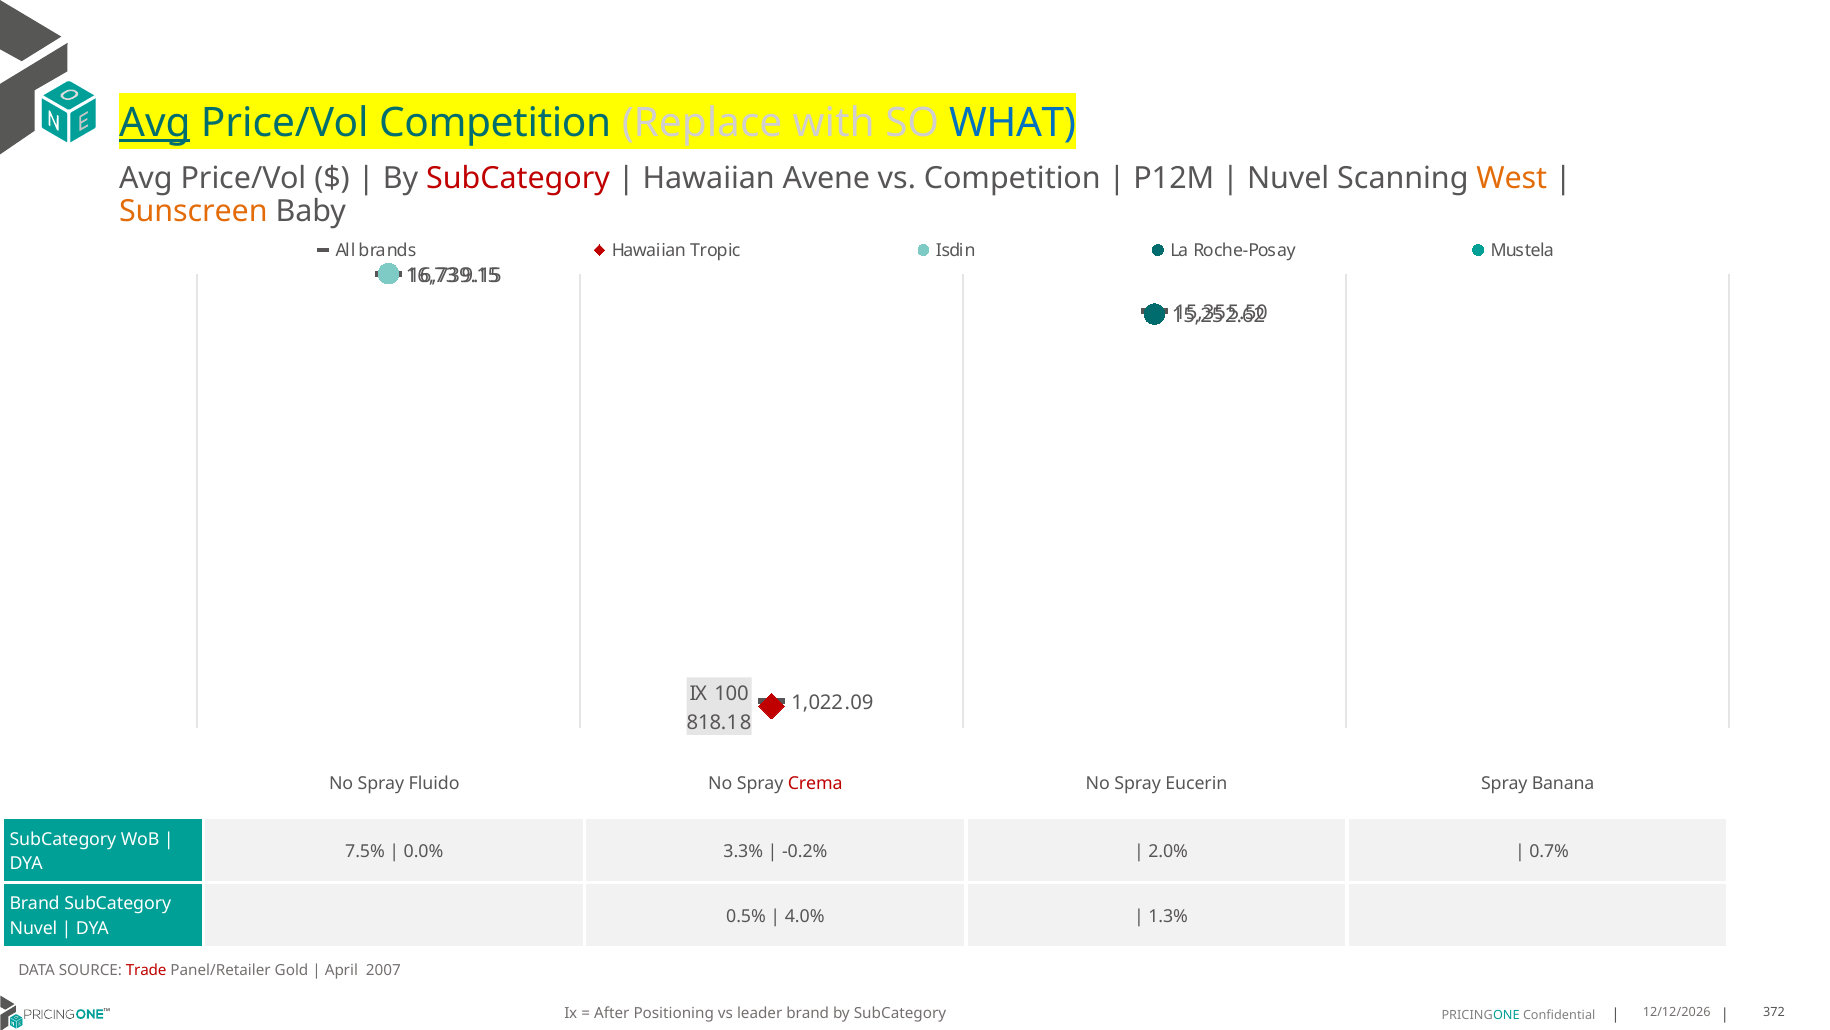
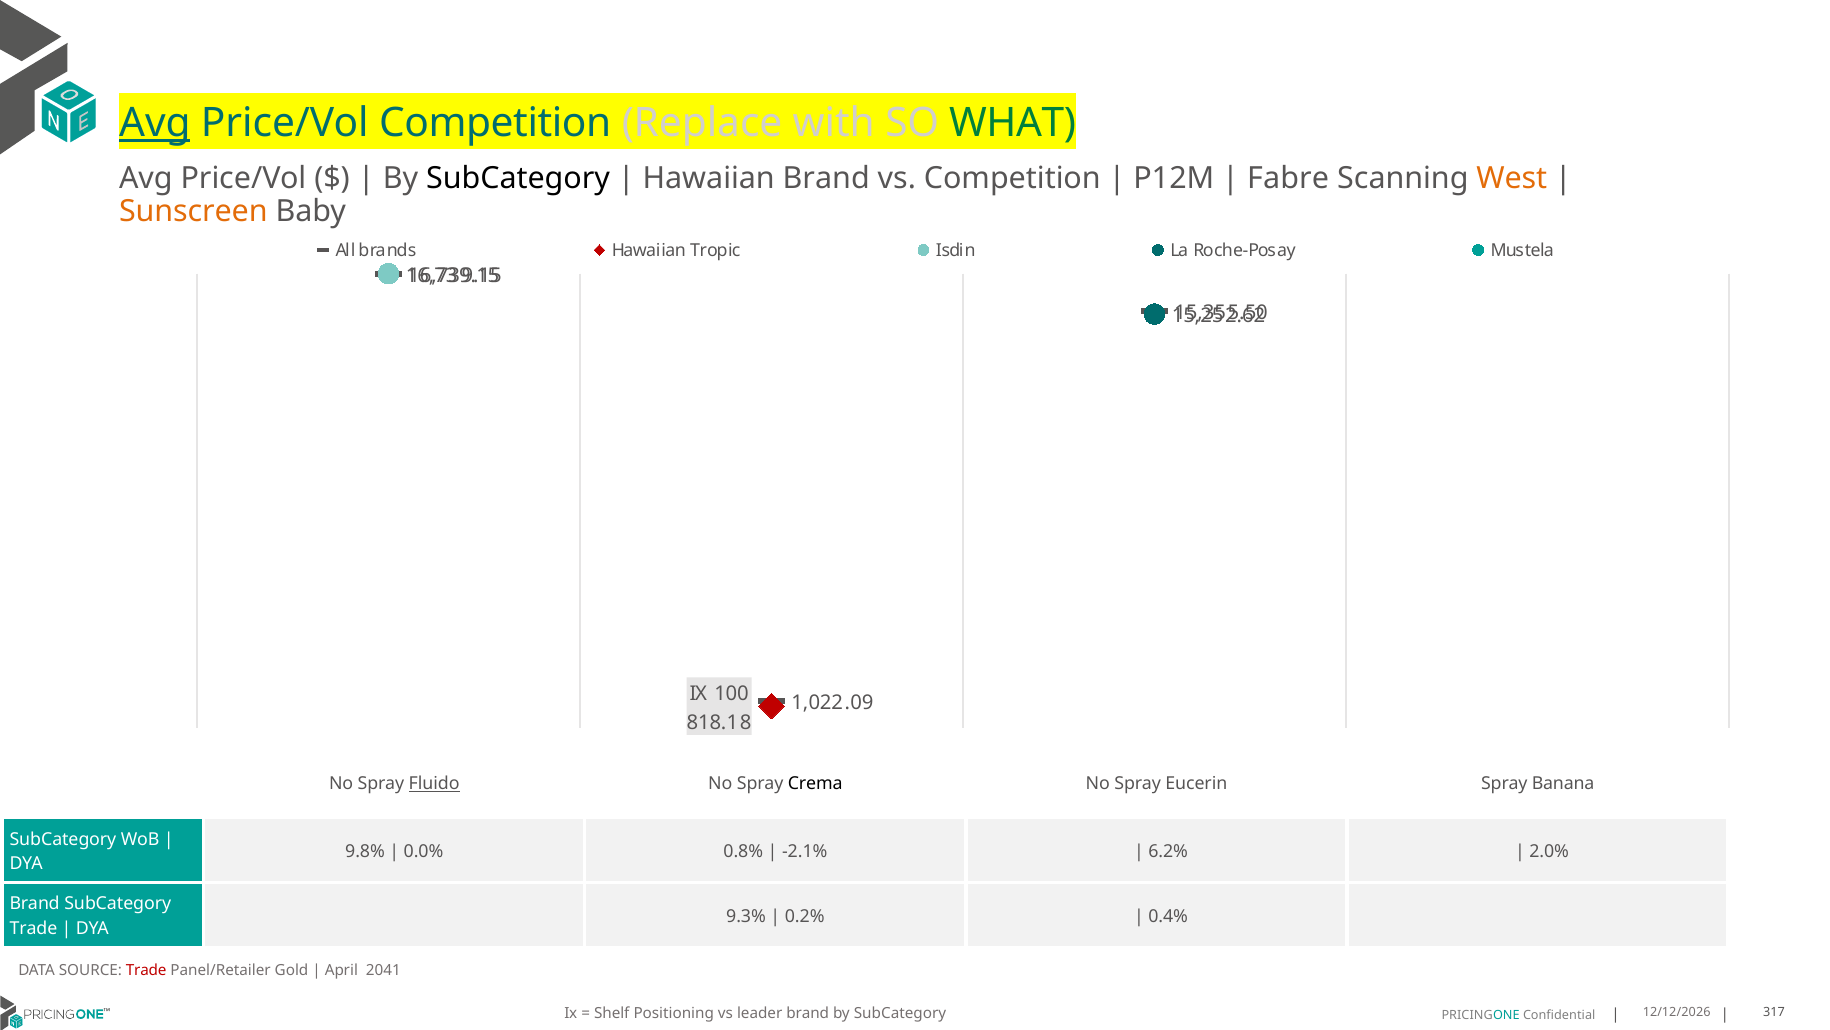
WHAT colour: blue -> green
SubCategory at (518, 178) colour: red -> black
Hawaiian Avene: Avene -> Brand
Nuvel at (1288, 178): Nuvel -> Fabre
Fluido underline: none -> present
Crema colour: red -> black
7.5%: 7.5% -> 9.8%
3.3%: 3.3% -> 0.8%
-0.2%: -0.2% -> -2.1%
2.0%: 2.0% -> 6.2%
0.7%: 0.7% -> 2.0%
0.5%: 0.5% -> 9.3%
4.0%: 4.0% -> 0.2%
1.3%: 1.3% -> 0.4%
Nuvel at (33, 928): Nuvel -> Trade
2007: 2007 -> 2041
After: After -> Shelf
372: 372 -> 317
